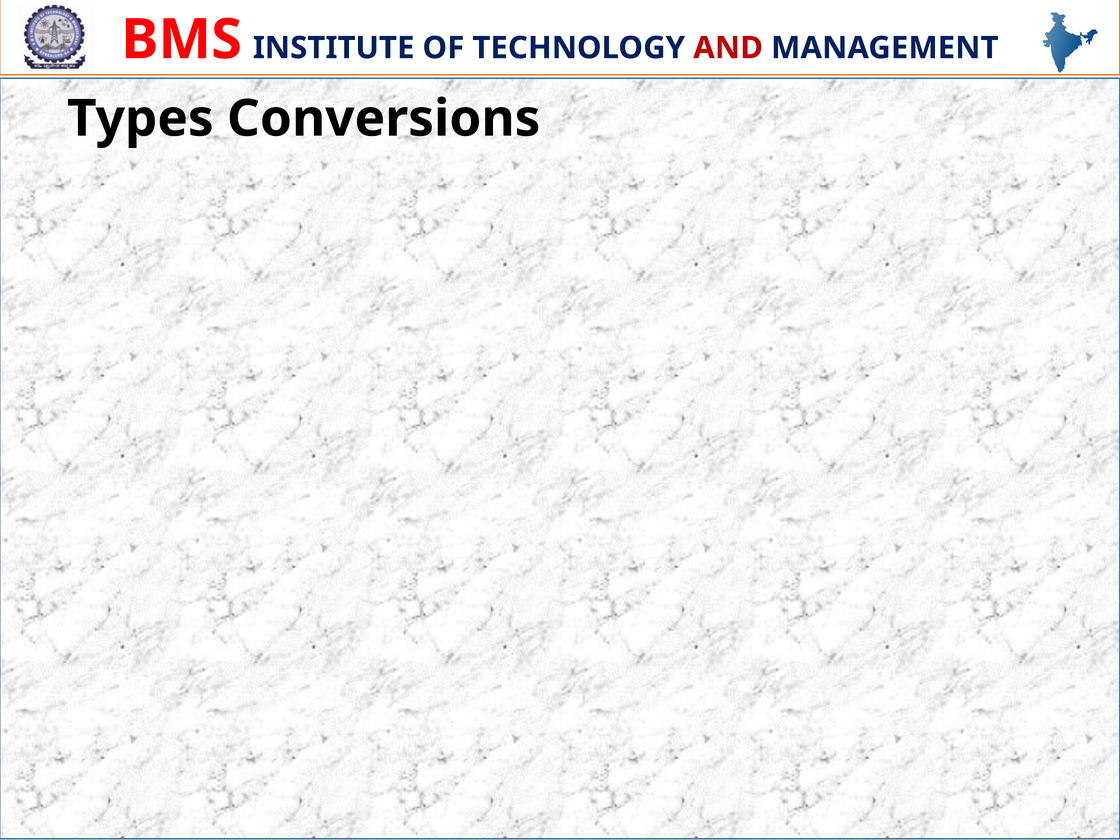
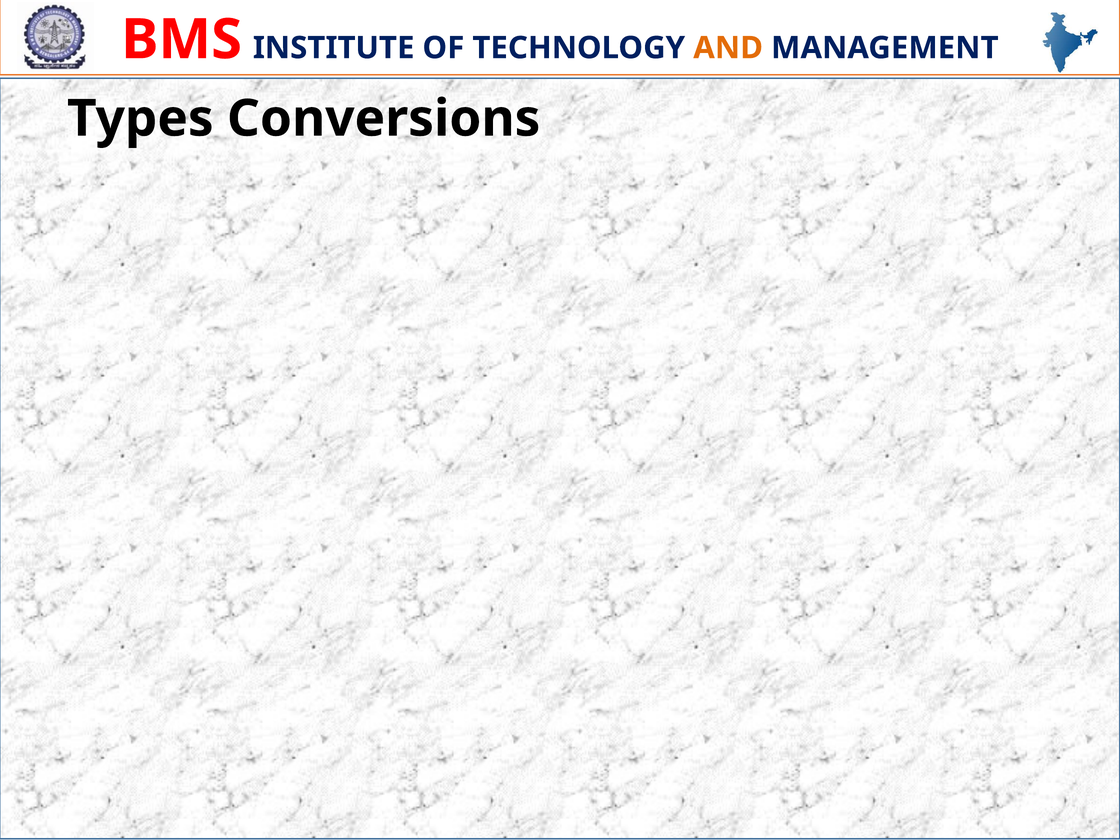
AND at (728, 48) colour: red -> orange
